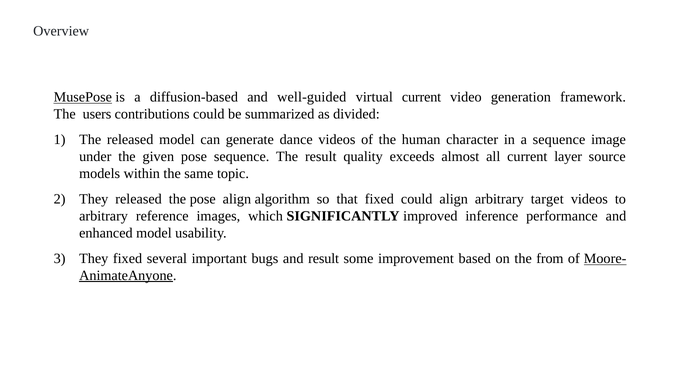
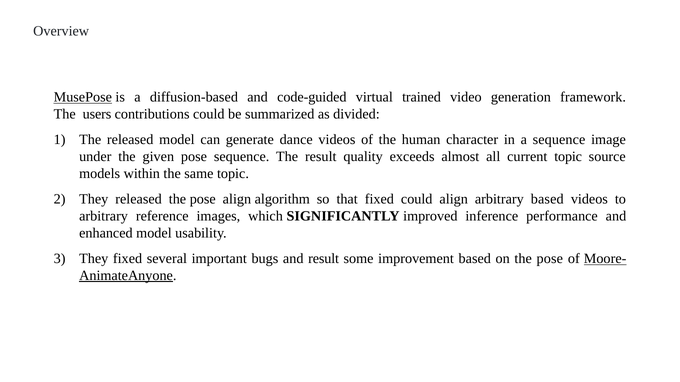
well-guided: well-guided -> code-guided
virtual current: current -> trained
current layer: layer -> topic
arbitrary target: target -> based
on the from: from -> pose
